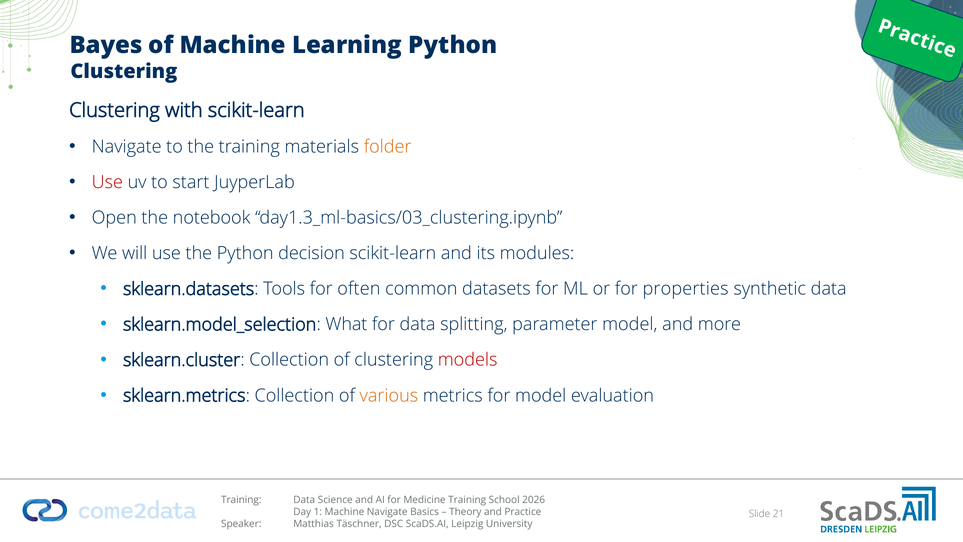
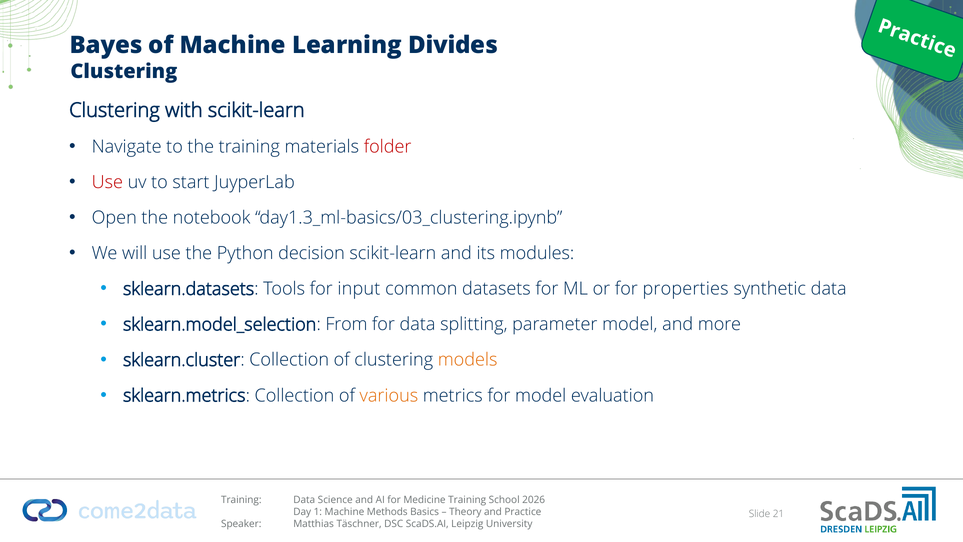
Learning Python: Python -> Divides
folder colour: orange -> red
often: often -> input
What: What -> From
models colour: red -> orange
Machine Navigate: Navigate -> Methods
